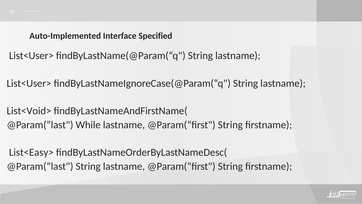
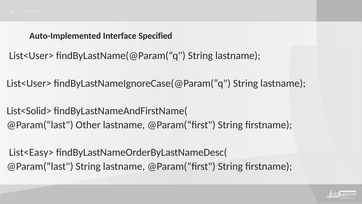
List<Void>: List<Void> -> List<Solid>
While: While -> Other
